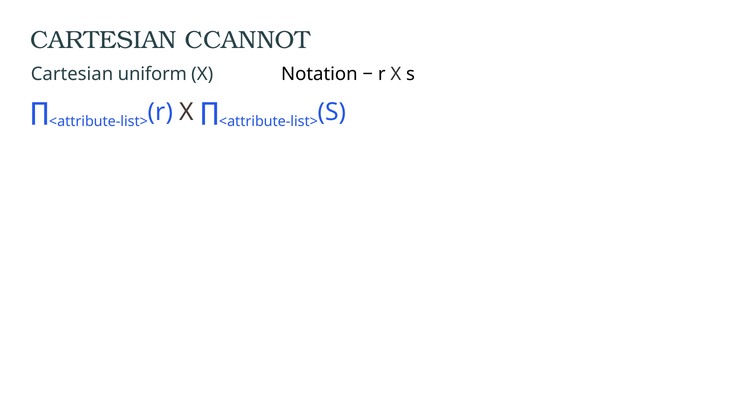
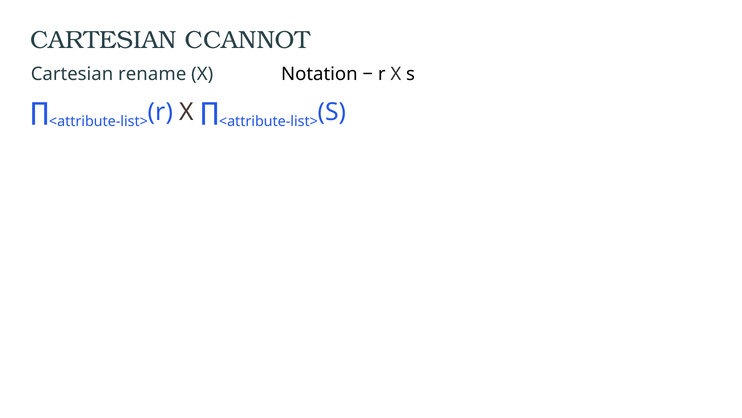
uniform: uniform -> rename
